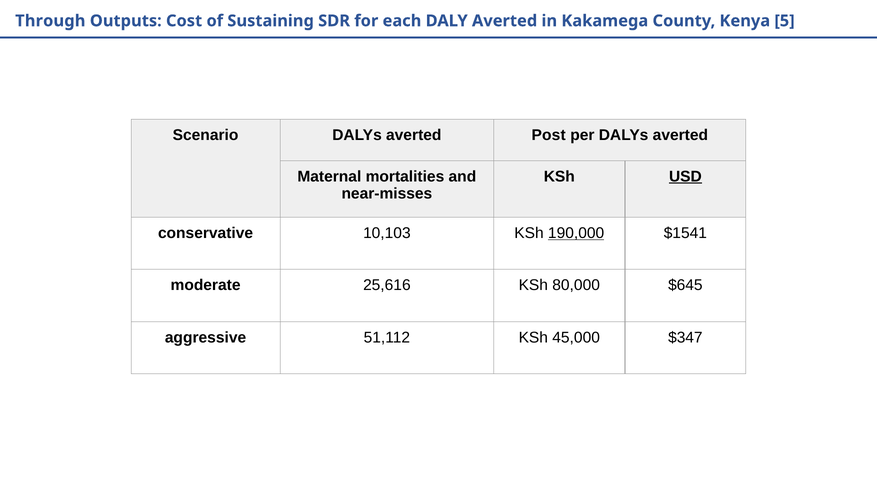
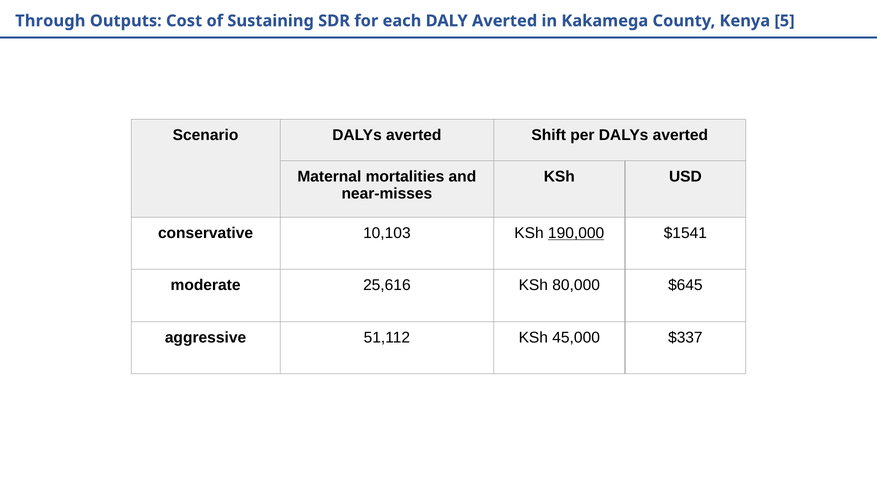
Post: Post -> Shift
USD underline: present -> none
$347: $347 -> $337
